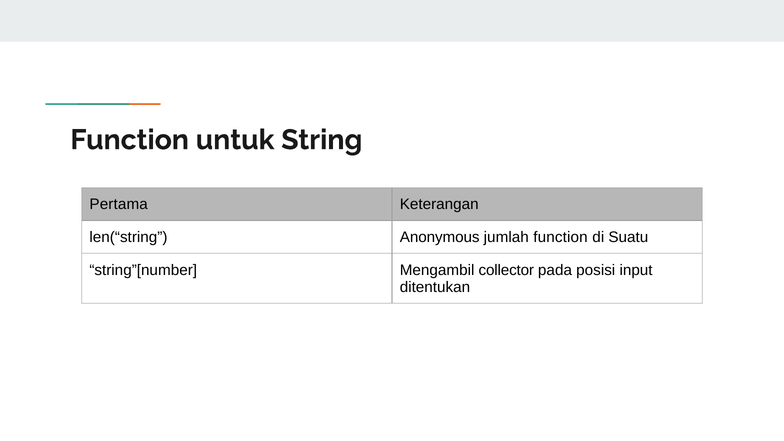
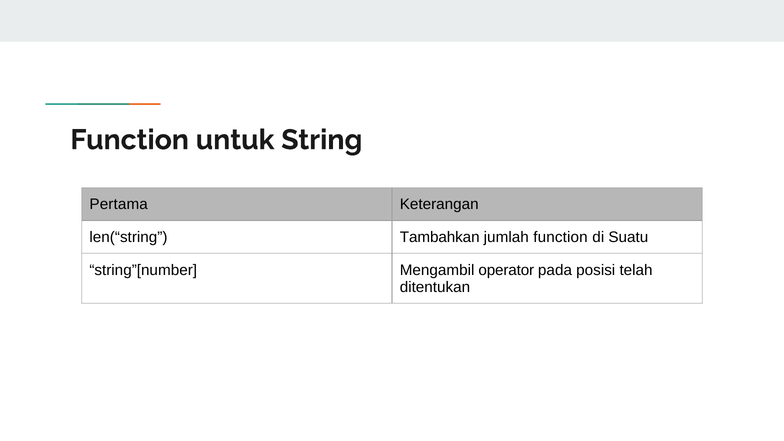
Anonymous: Anonymous -> Tambahkan
collector: collector -> operator
input: input -> telah
